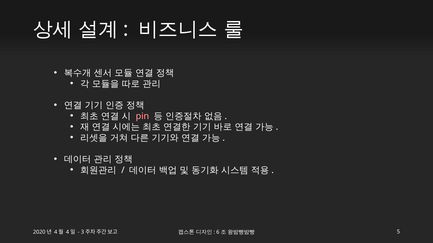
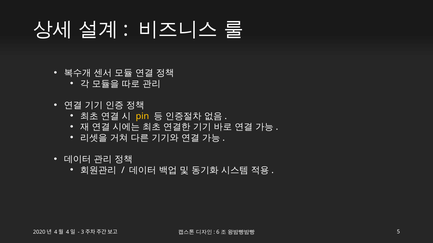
pin colour: pink -> yellow
